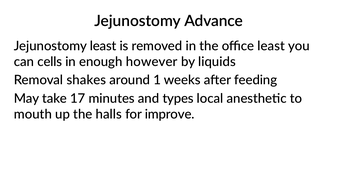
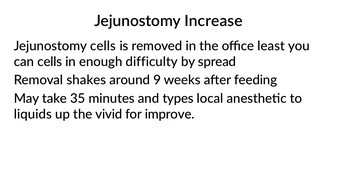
Advance: Advance -> Increase
Jejunostomy least: least -> cells
however: however -> difficulty
liquids: liquids -> spread
1: 1 -> 9
17: 17 -> 35
mouth: mouth -> liquids
halls: halls -> vivid
